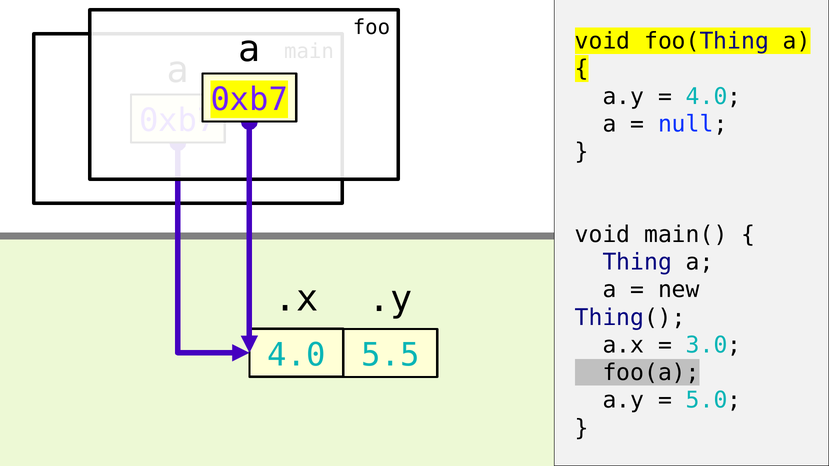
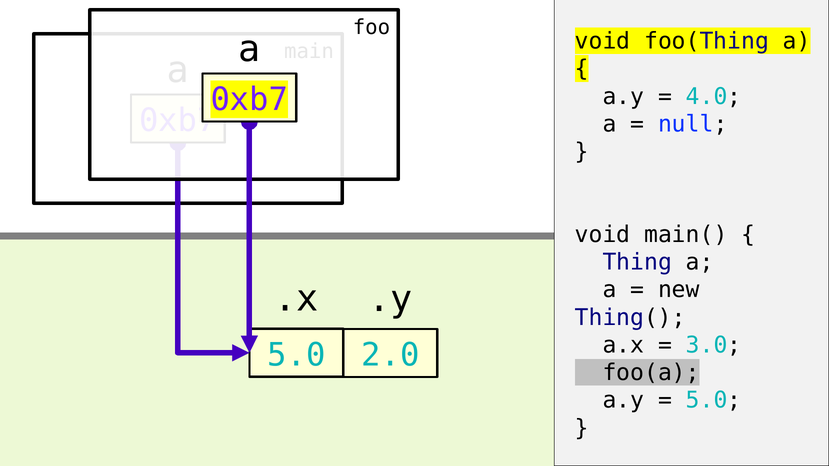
4.0 at (296, 355): 4.0 -> 5.0
5.5: 5.5 -> 2.0
